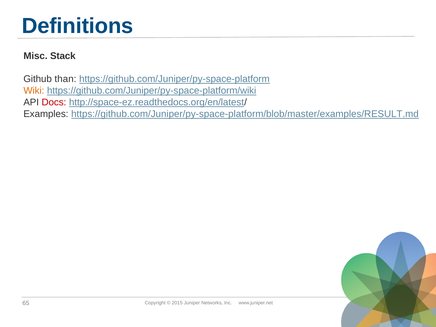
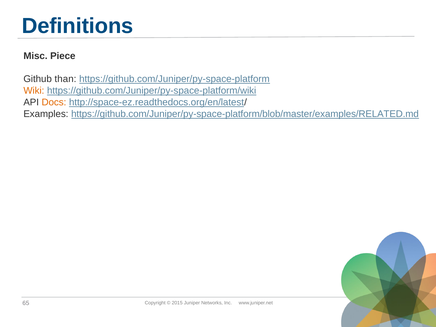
Stack: Stack -> Piece
Docs colour: red -> orange
https://github.com/Juniper/py-space-platform/blob/master/examples/RESULT.md: https://github.com/Juniper/py-space-platform/blob/master/examples/RESULT.md -> https://github.com/Juniper/py-space-platform/blob/master/examples/RELATED.md
